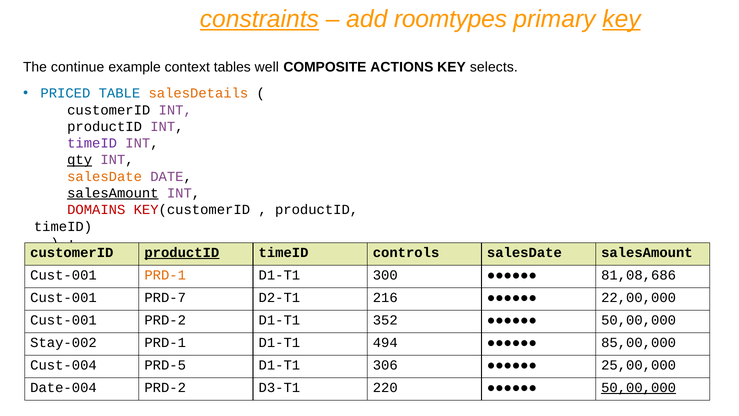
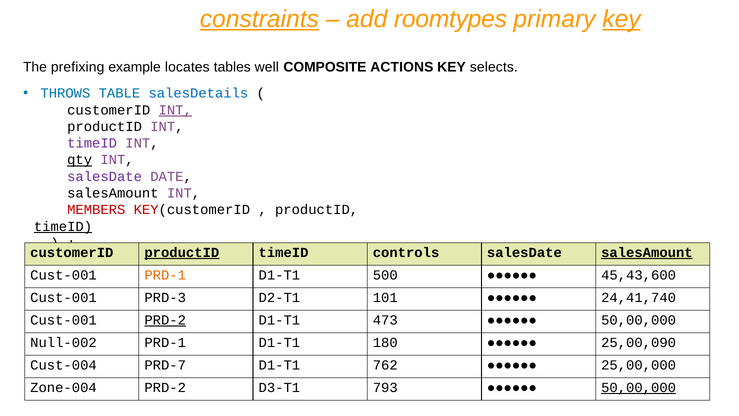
continue: continue -> prefixing
context: context -> locates
PRICED: PRICED -> THROWS
salesDetails colour: orange -> blue
INT at (175, 110) underline: none -> present
salesDate at (105, 176) colour: orange -> purple
salesAmount at (113, 193) underline: present -> none
DOMAINS: DOMAINS -> MEMBERS
timeID at (63, 226) underline: none -> present
salesAmount at (647, 252) underline: none -> present
300: 300 -> 500
81,08,686: 81,08,686 -> 45,43,600
PRD-7: PRD-7 -> PRD-3
216: 216 -> 101
22,00,000: 22,00,000 -> 24,41,740
PRD-2 at (165, 320) underline: none -> present
352: 352 -> 473
Stay-002: Stay-002 -> Null-002
494: 494 -> 180
85,00,000: 85,00,000 -> 25,00,090
PRD-5: PRD-5 -> PRD-7
306: 306 -> 762
Date-004: Date-004 -> Zone-004
220: 220 -> 793
